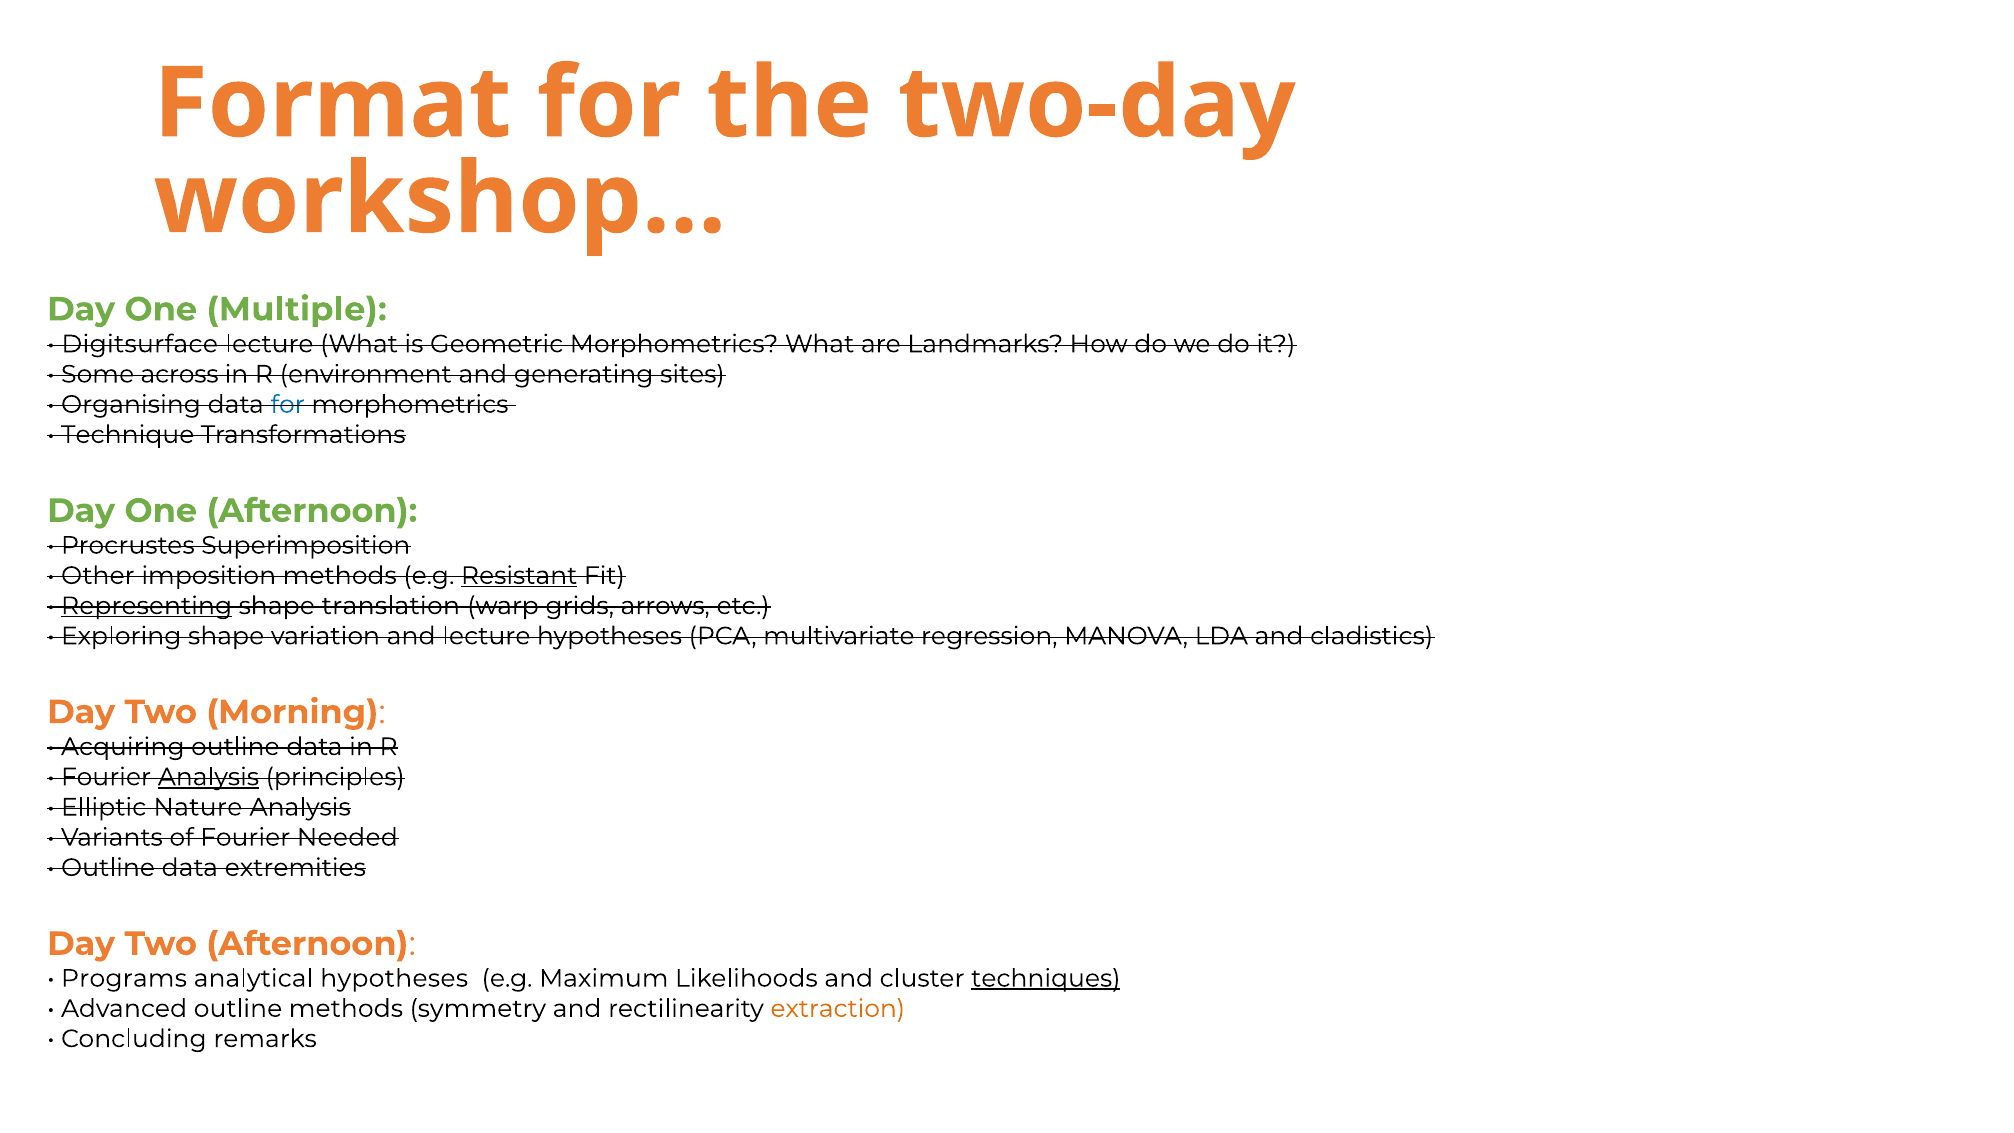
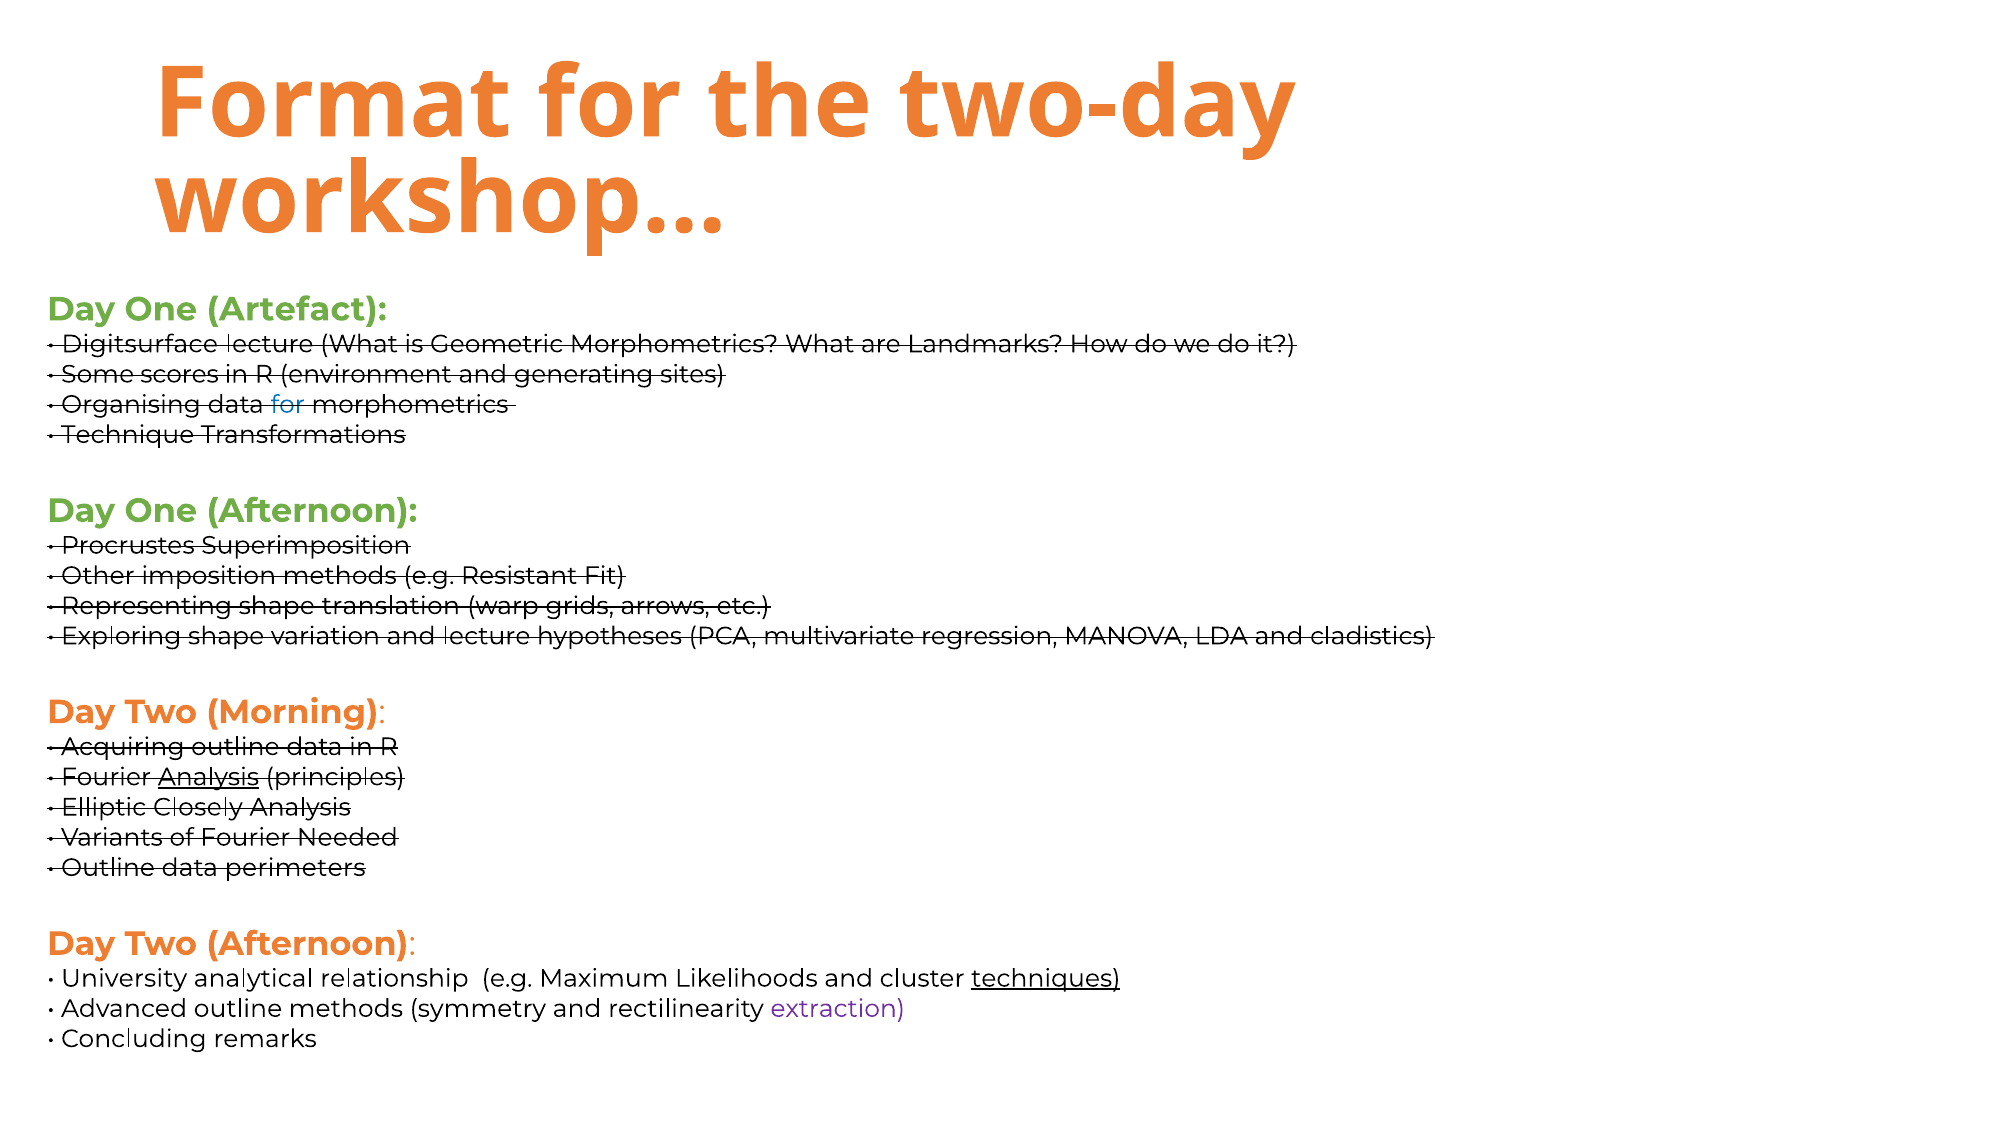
Multiple: Multiple -> Artefact
across: across -> scores
Resistant underline: present -> none
Representing underline: present -> none
Nature: Nature -> Closely
extremities: extremities -> perimeters
Programs: Programs -> University
analytical hypotheses: hypotheses -> relationship
extraction colour: orange -> purple
